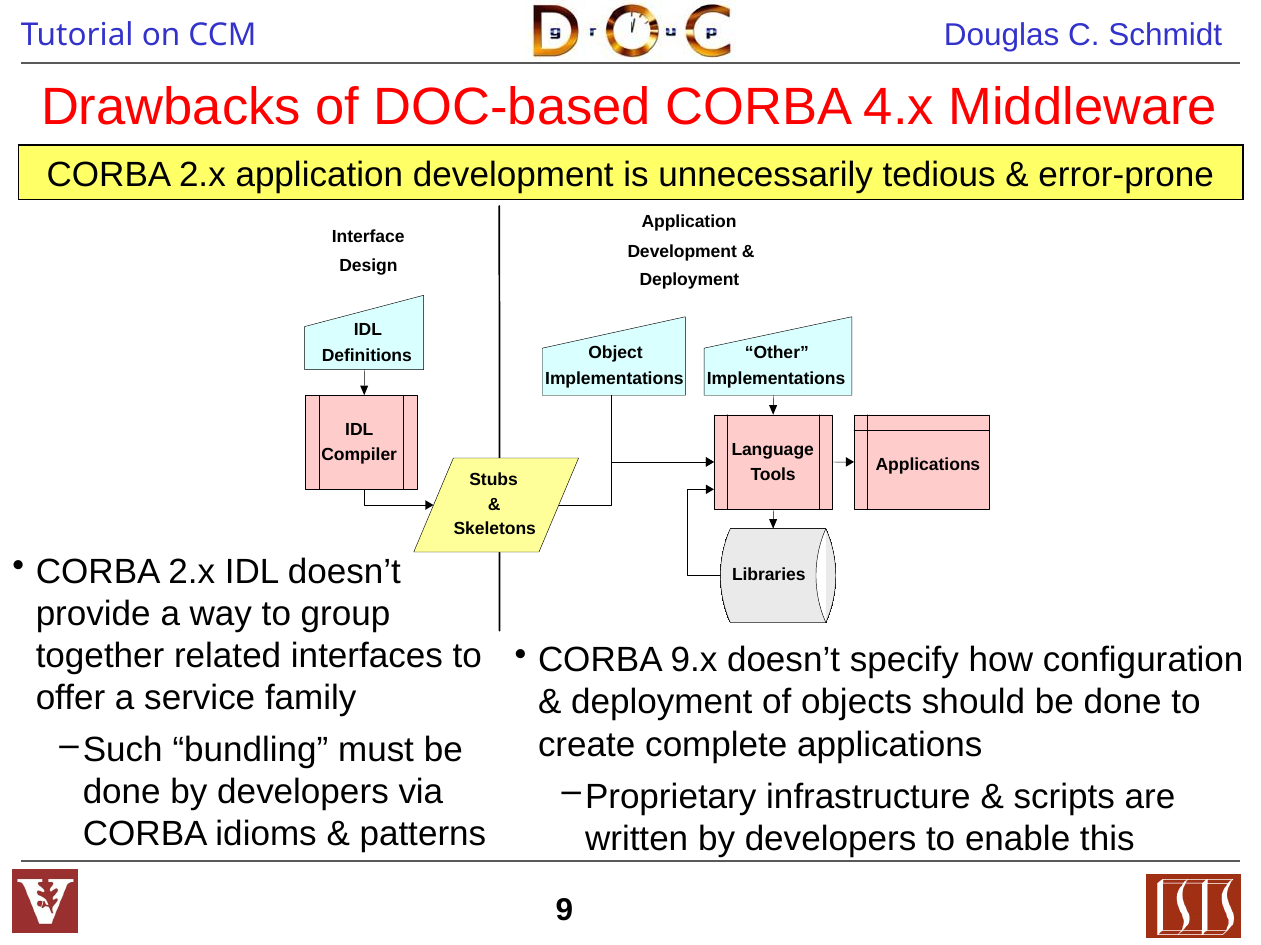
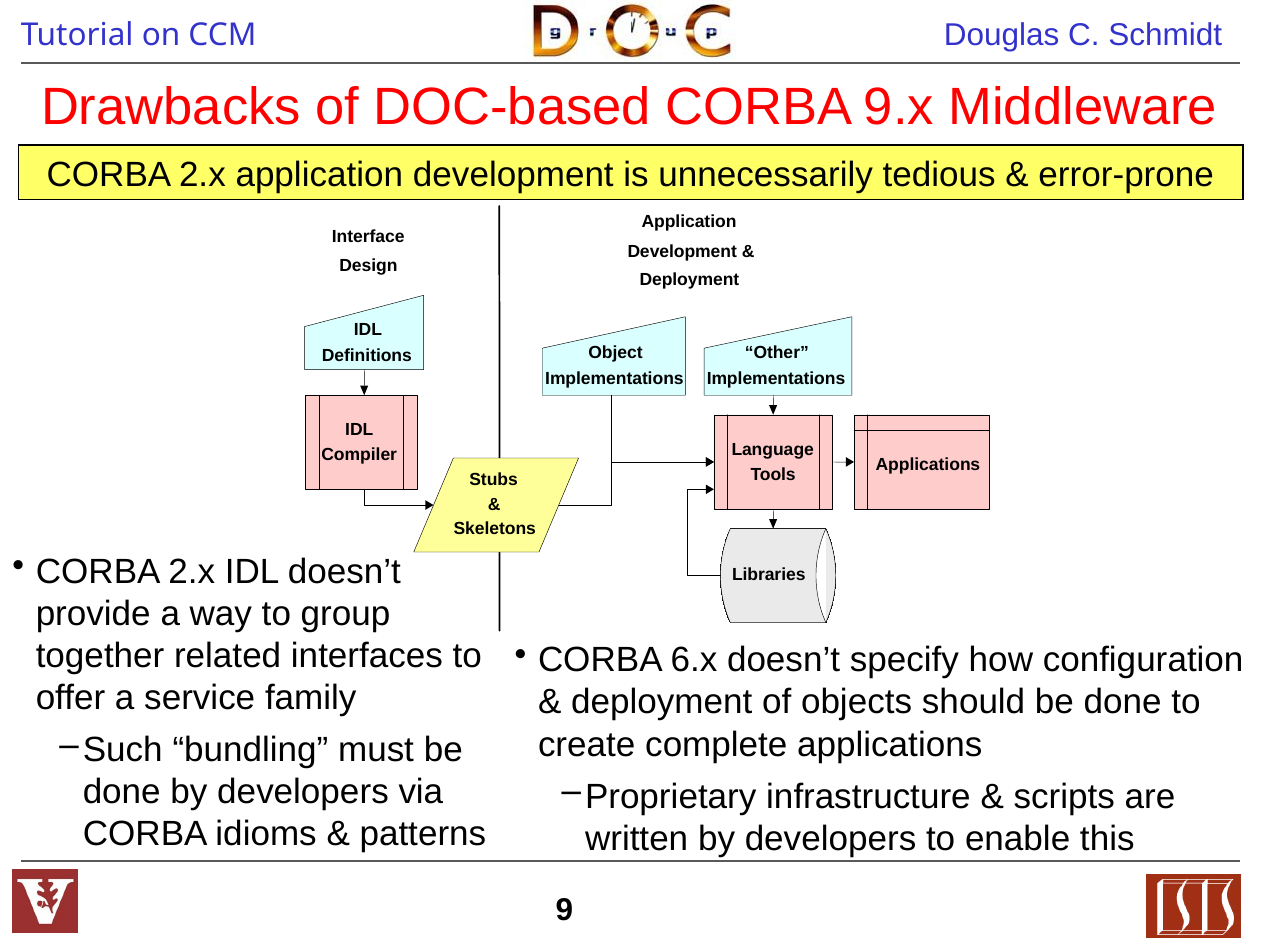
4.x: 4.x -> 9.x
9.x: 9.x -> 6.x
